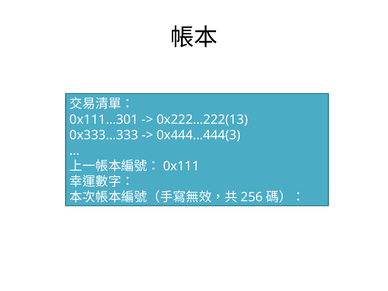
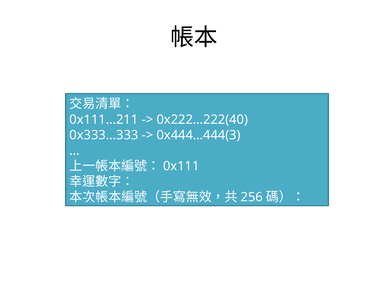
0x111…301: 0x111…301 -> 0x111…211
0x222…222(13: 0x222…222(13 -> 0x222…222(40
